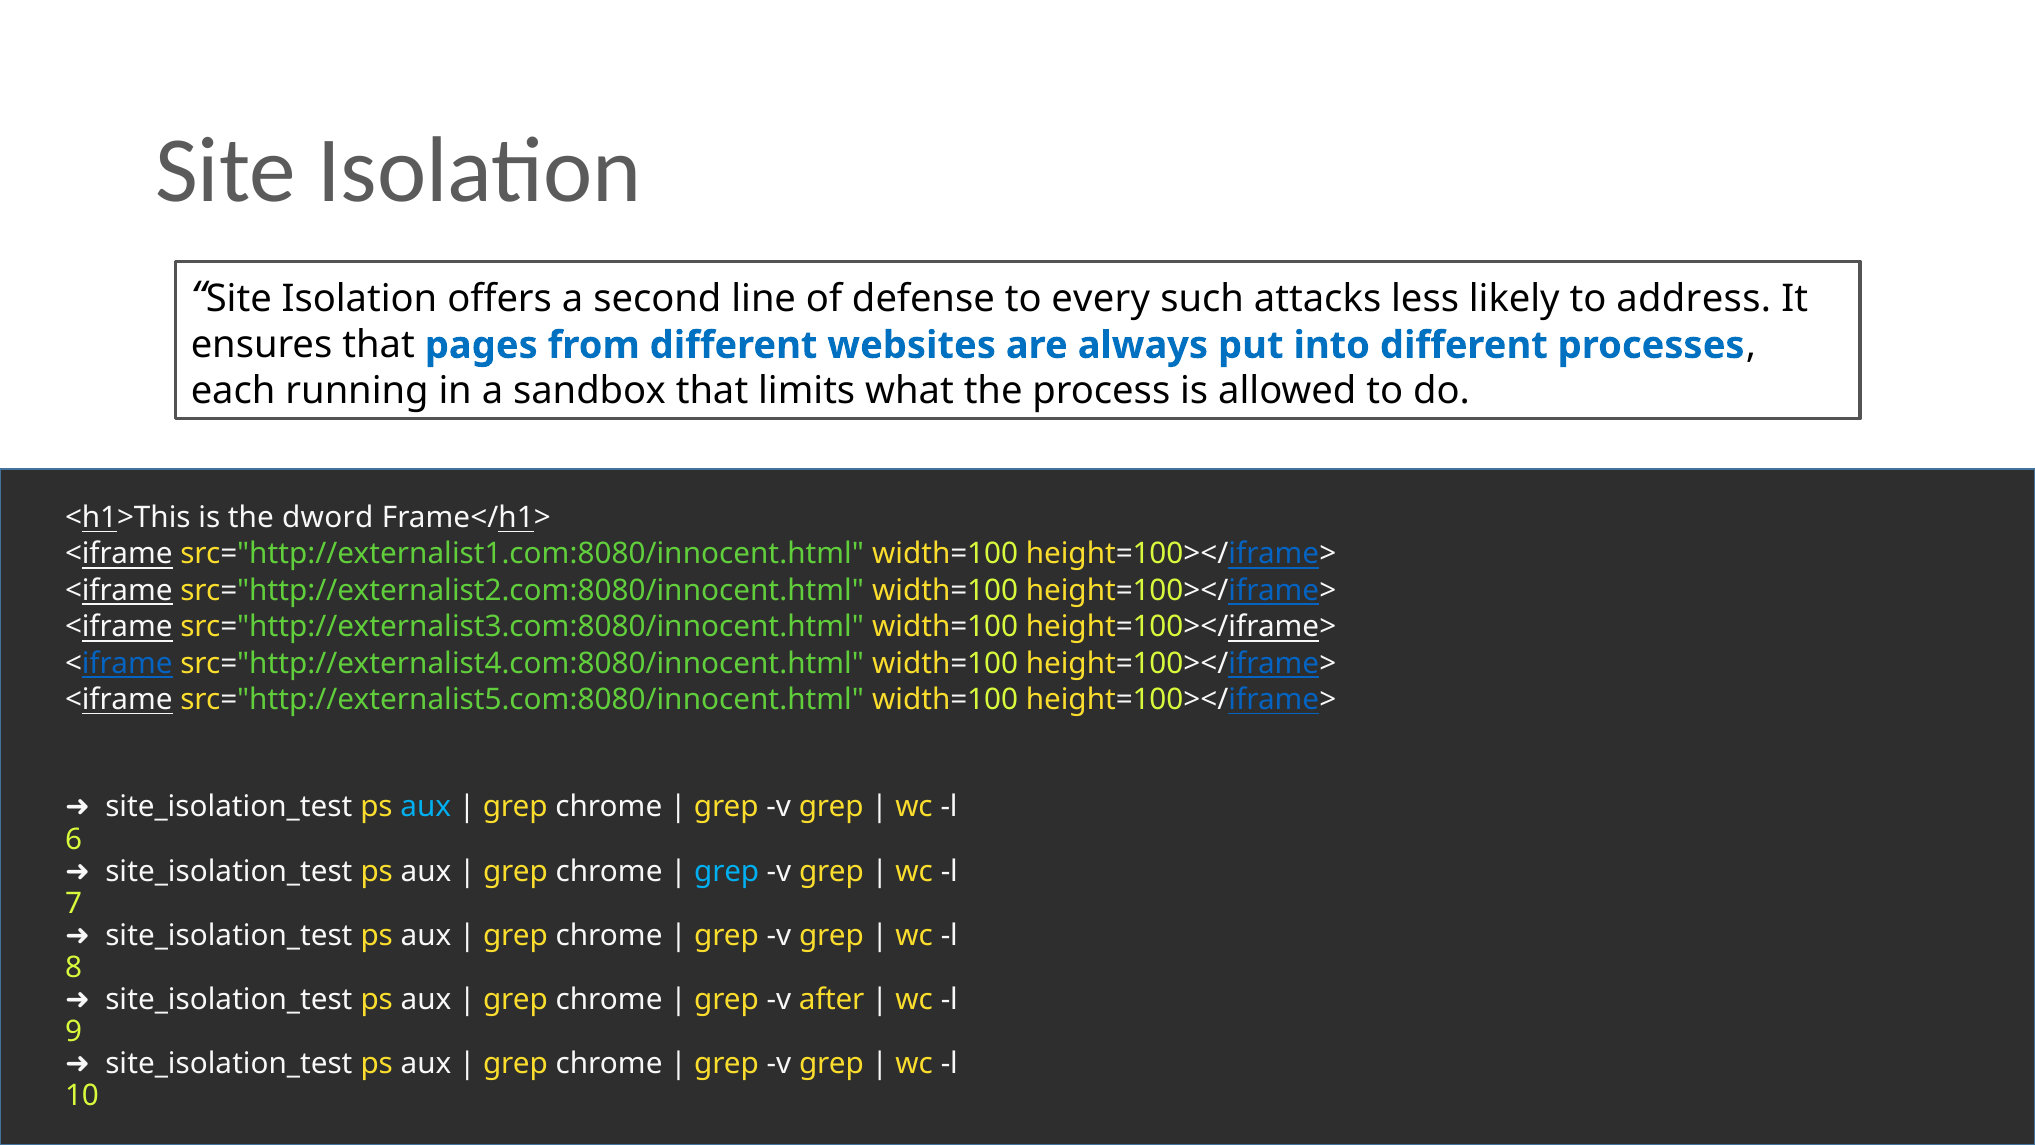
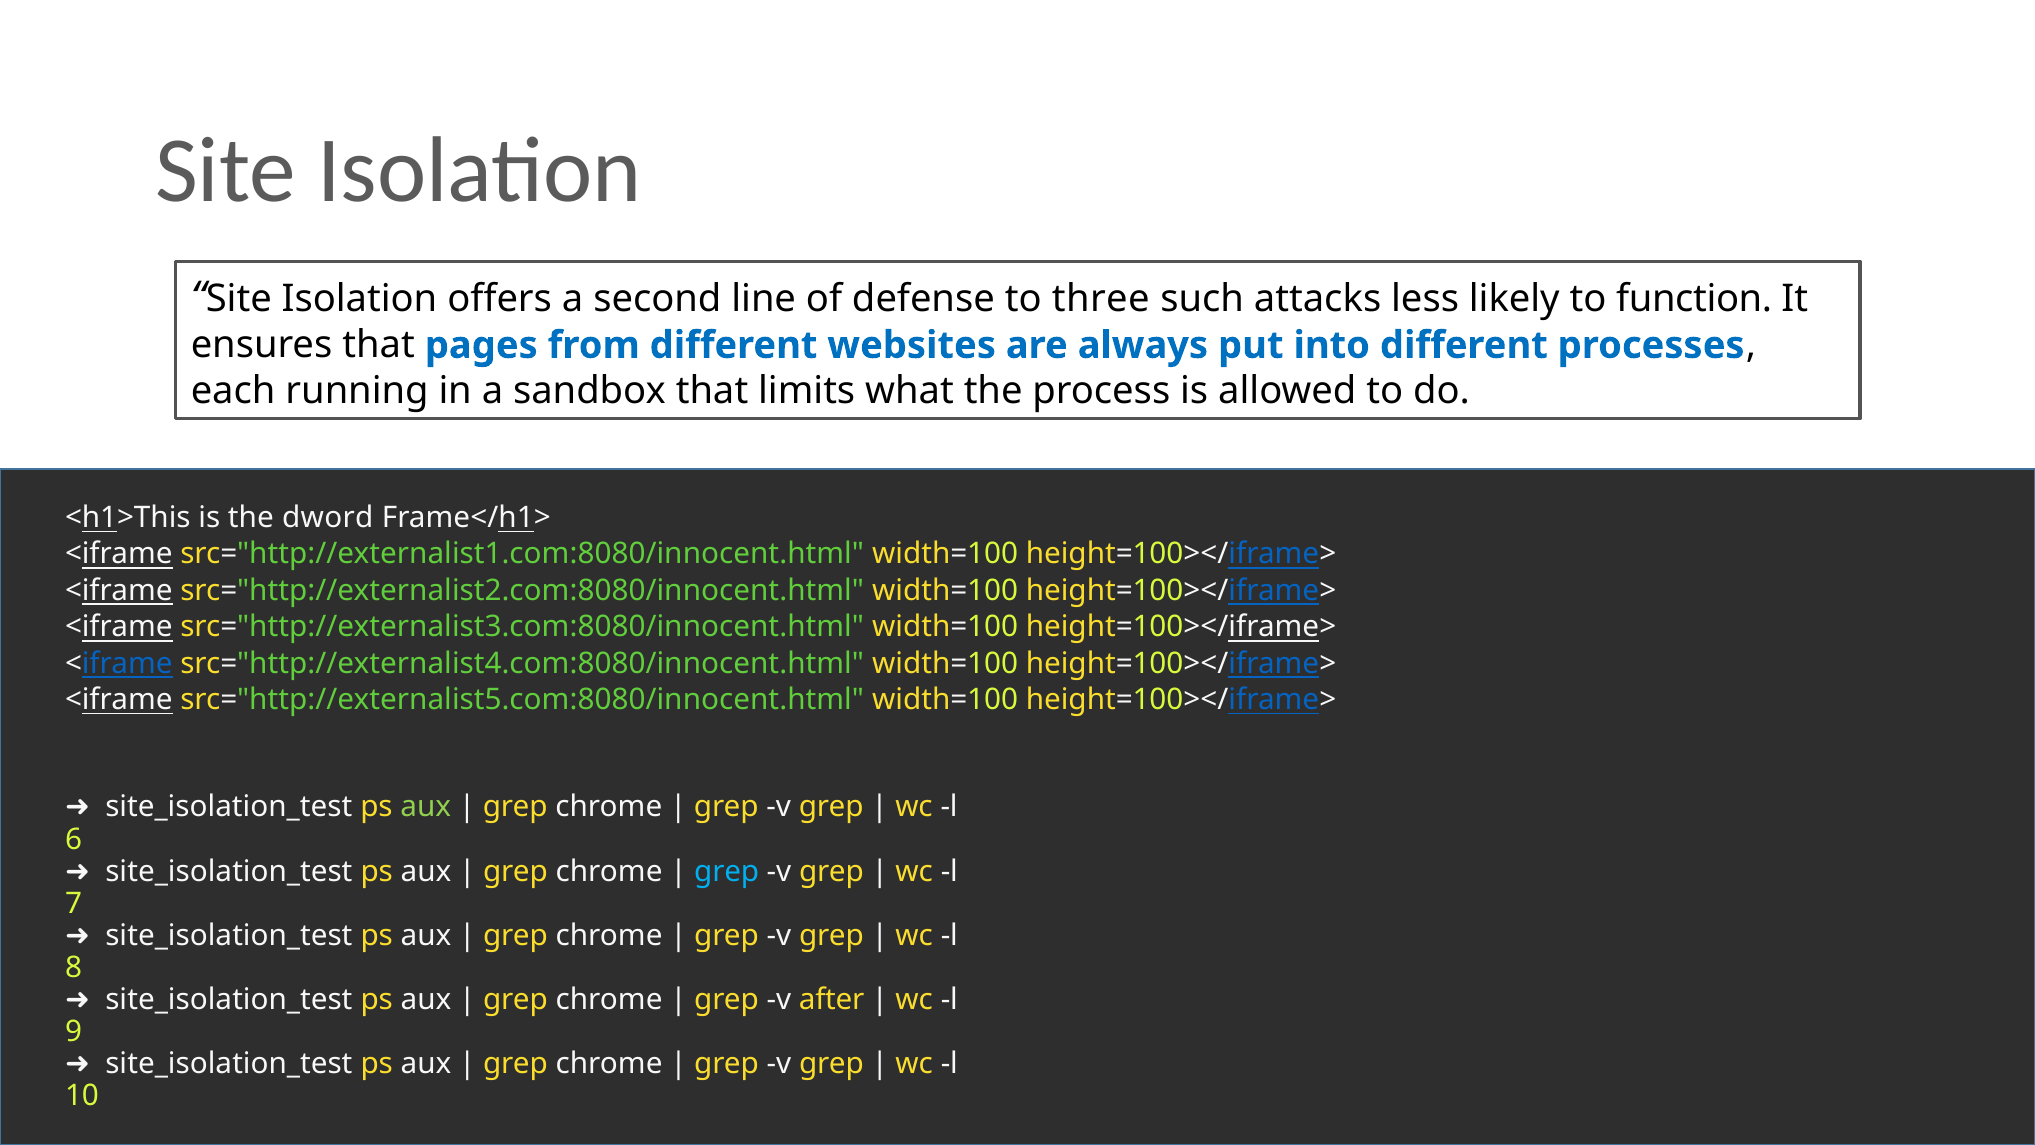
every: every -> three
address: address -> function
aux at (426, 807) colour: light blue -> light green
